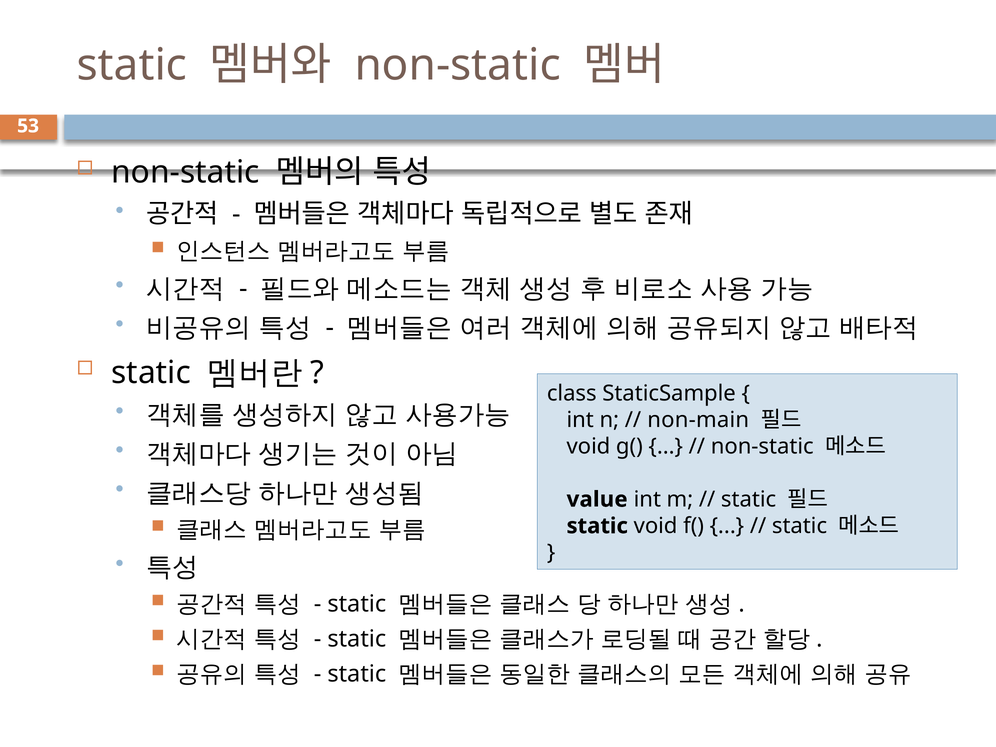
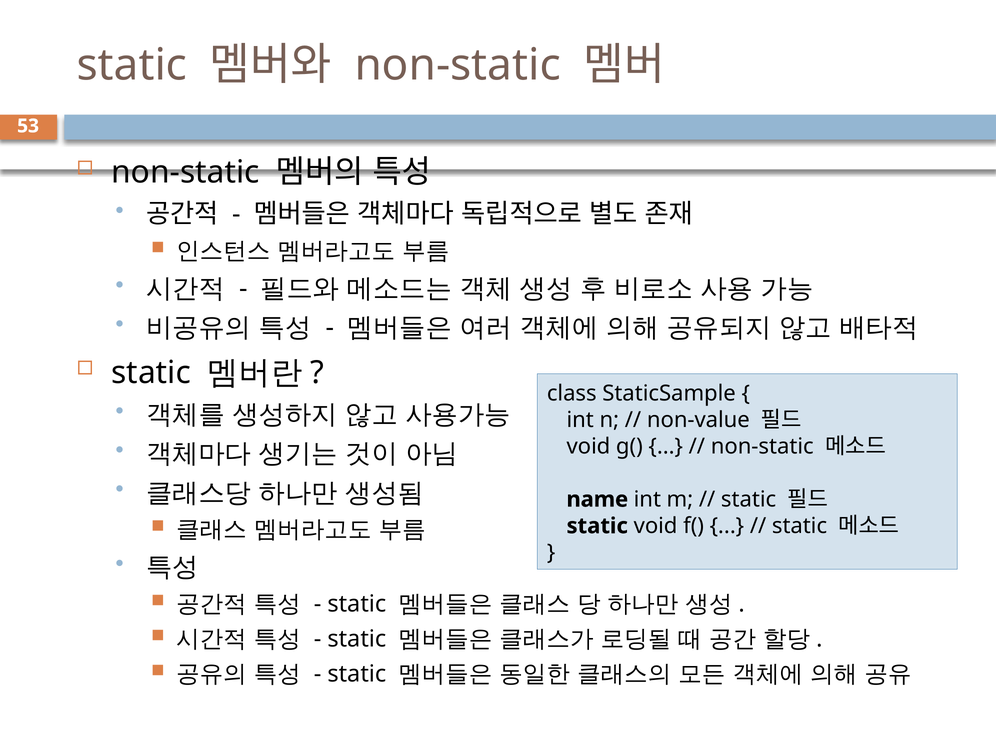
non-main: non-main -> non-value
value: value -> name
